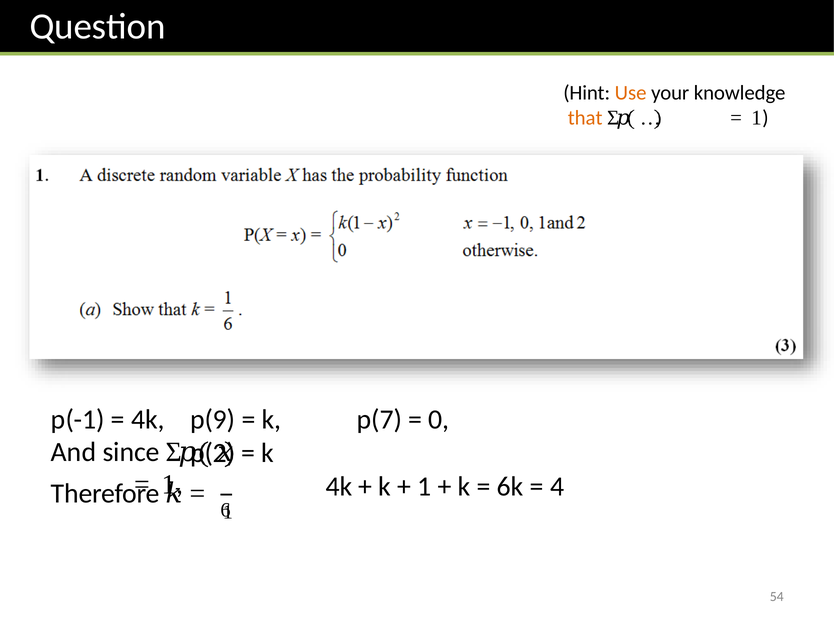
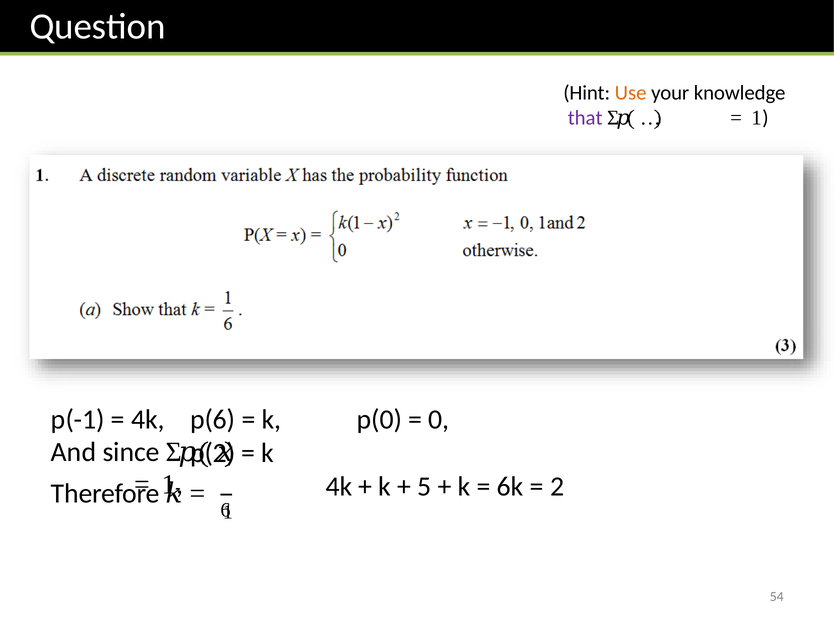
that colour: orange -> purple
p(9: p(9 -> p(6
p(7: p(7 -> p(0
1 at (424, 486): 1 -> 5
4: 4 -> 2
